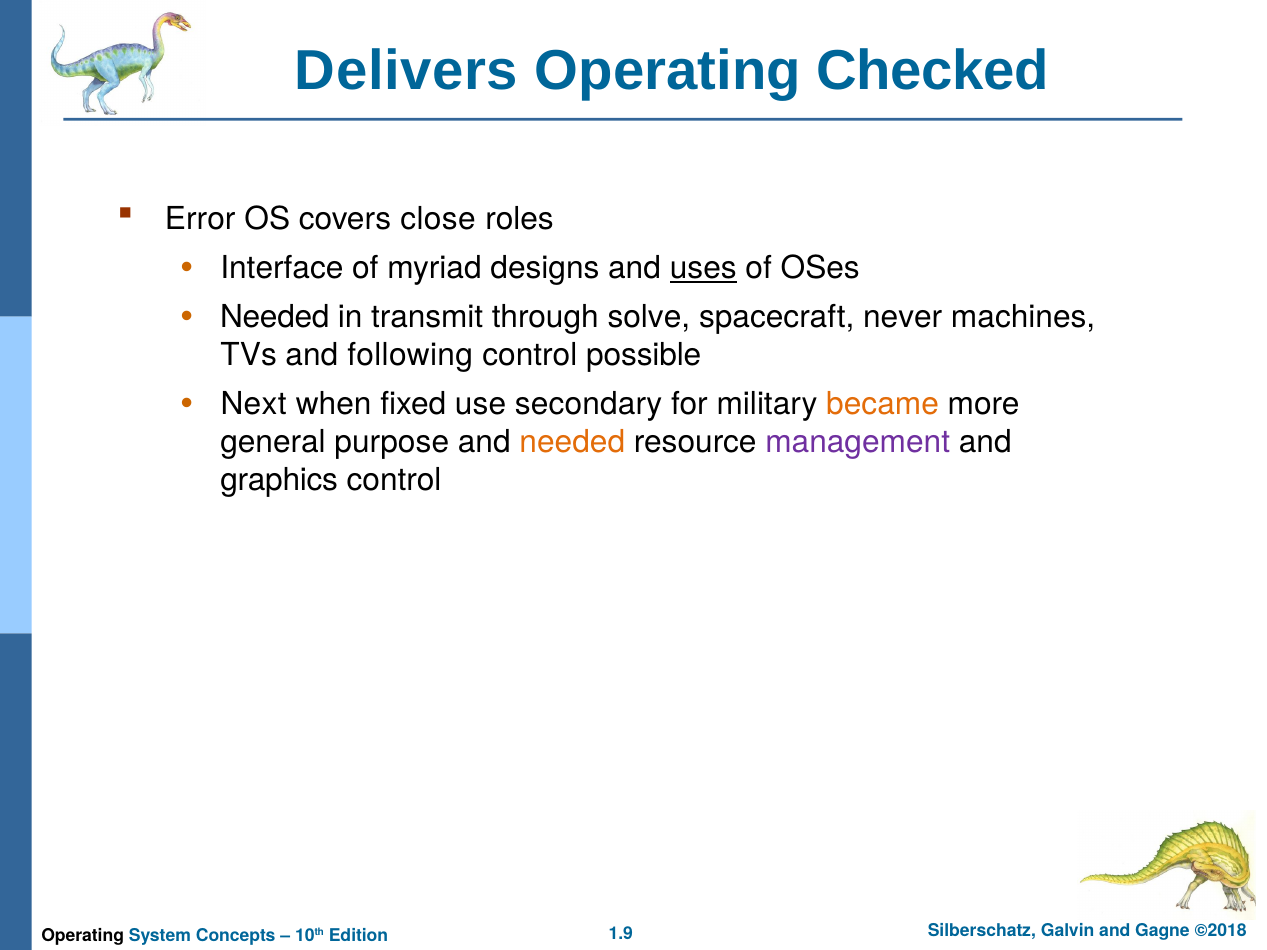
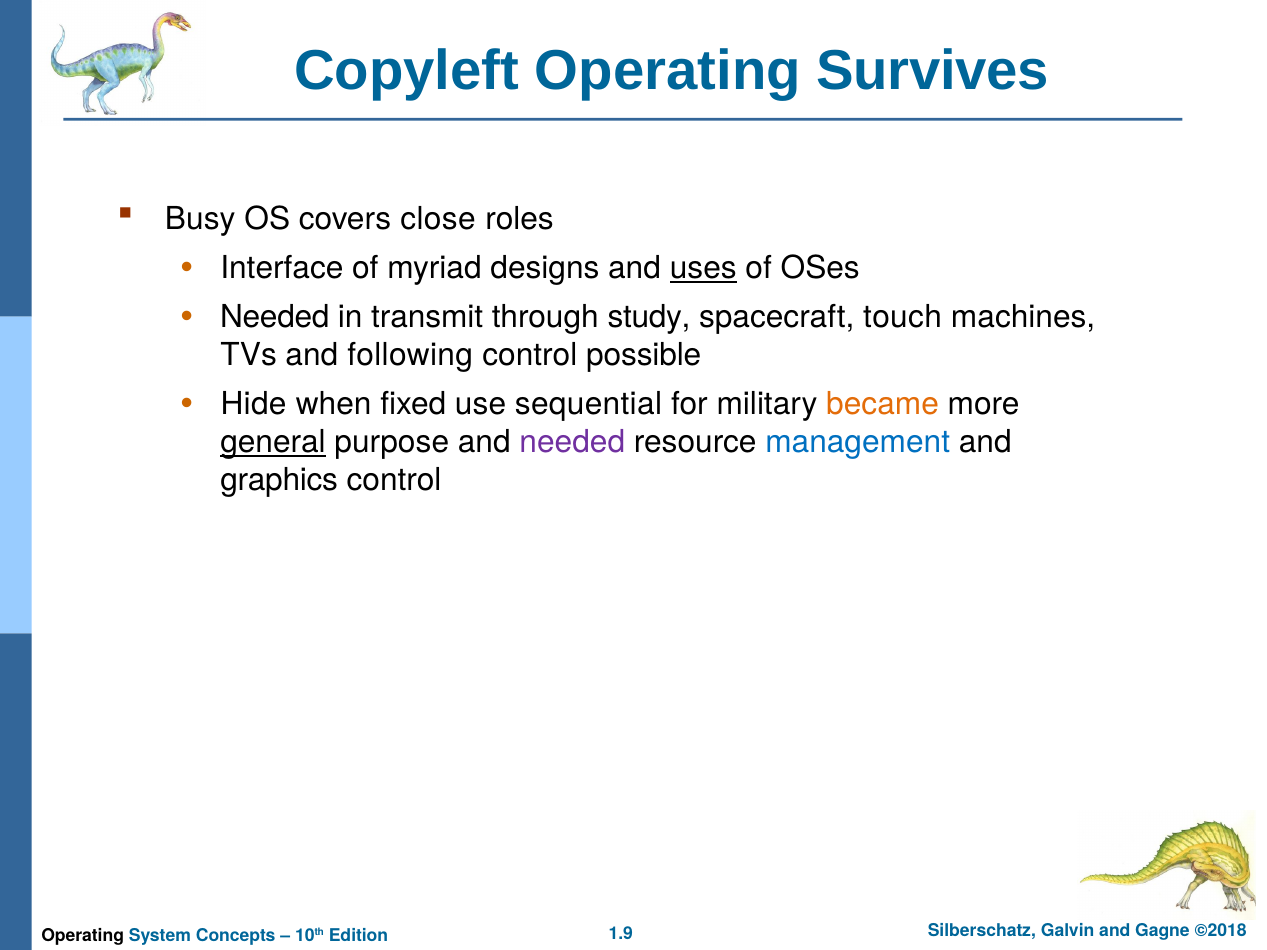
Delivers: Delivers -> Copyleft
Checked: Checked -> Survives
Error: Error -> Busy
solve: solve -> study
never: never -> touch
Next: Next -> Hide
secondary: secondary -> sequential
general underline: none -> present
needed at (572, 442) colour: orange -> purple
management colour: purple -> blue
